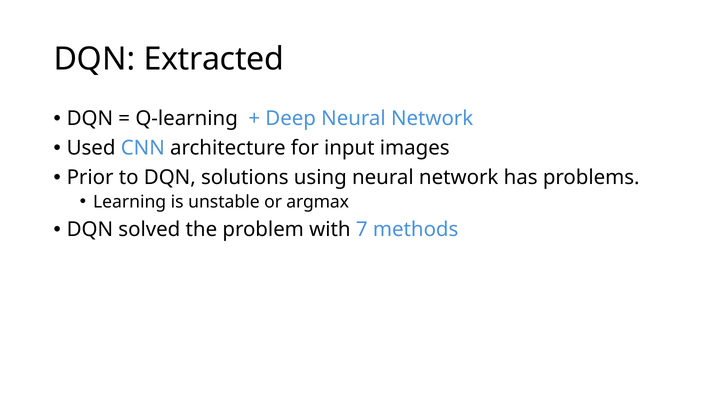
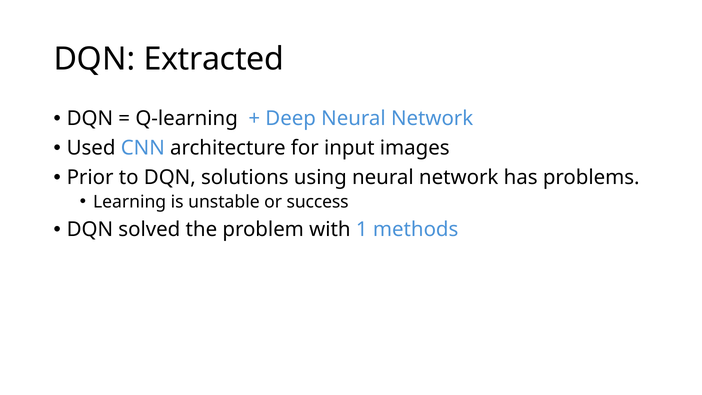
argmax: argmax -> success
7: 7 -> 1
